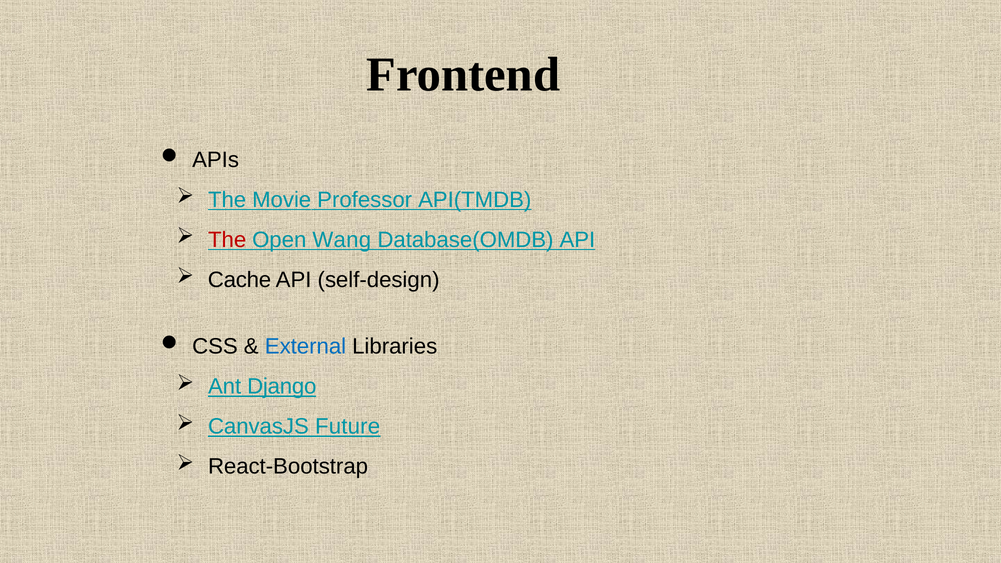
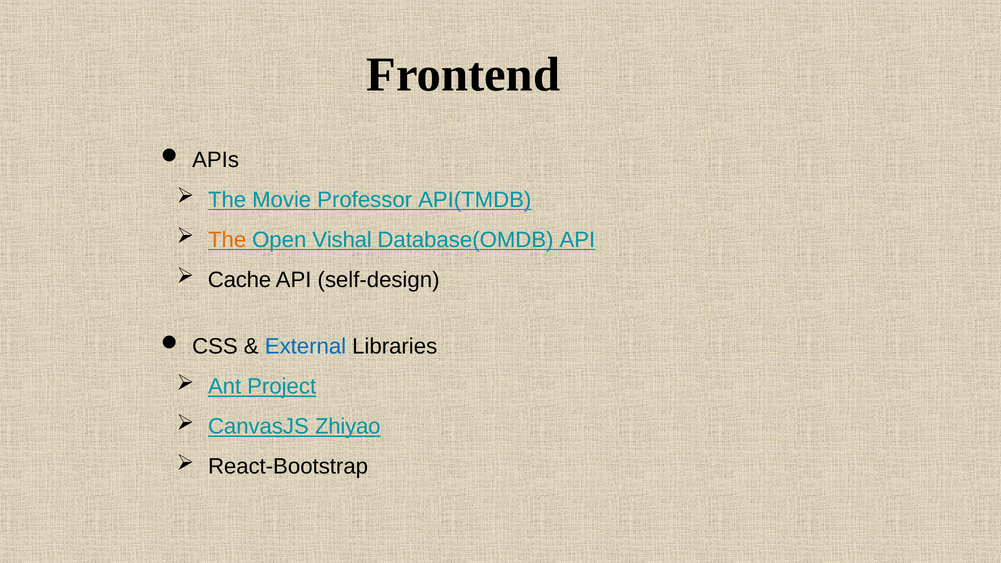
The at (227, 240) colour: red -> orange
Wang: Wang -> Vishal
Django: Django -> Project
Future: Future -> Zhiyao
